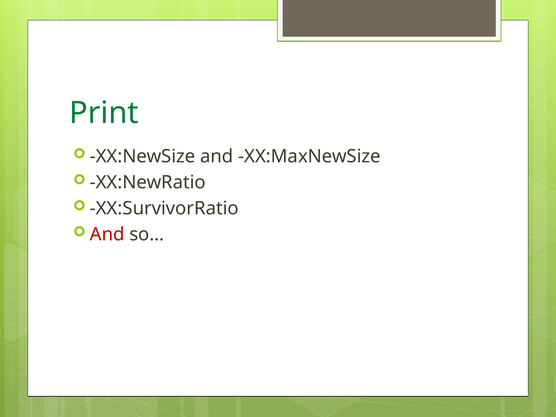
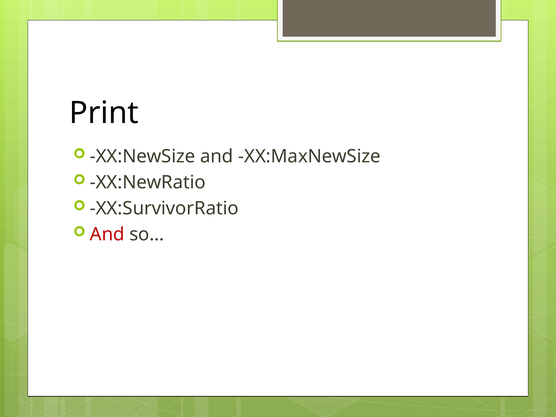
Print colour: green -> black
